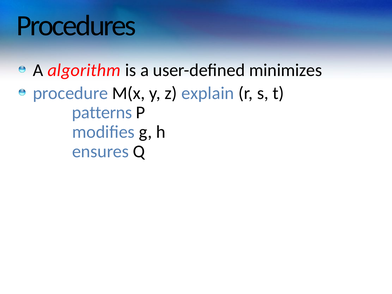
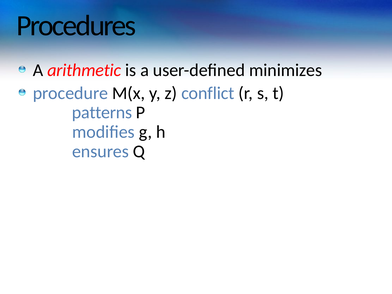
algorithm: algorithm -> arithmetic
explain: explain -> conflict
